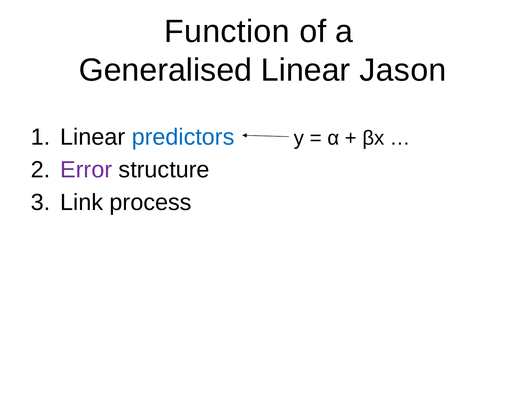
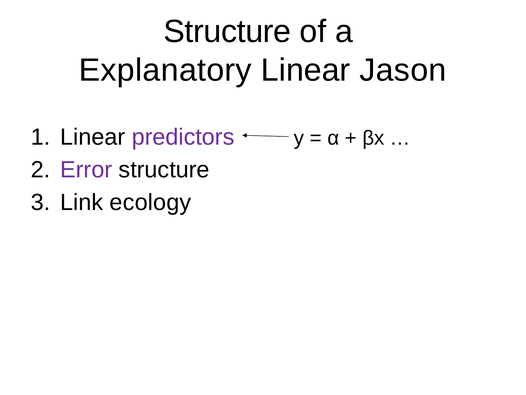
Function at (227, 32): Function -> Structure
Generalised: Generalised -> Explanatory
predictors colour: blue -> purple
process: process -> ecology
